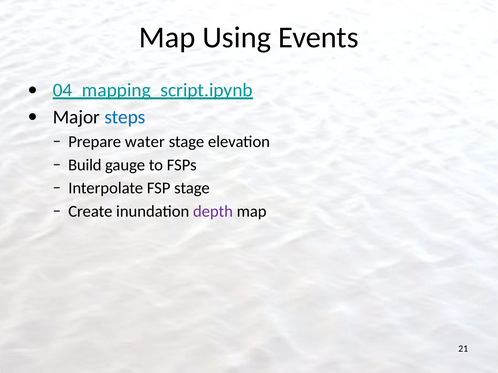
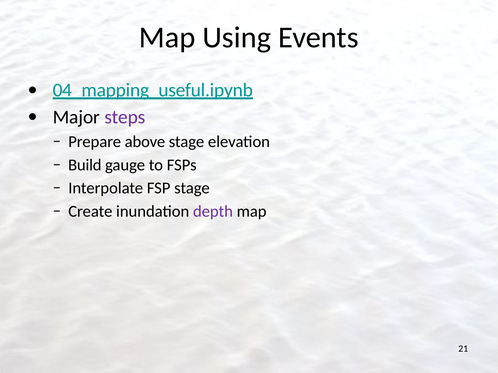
04_mapping_script.ipynb: 04_mapping_script.ipynb -> 04_mapping_useful.ipynb
steps colour: blue -> purple
water: water -> above
